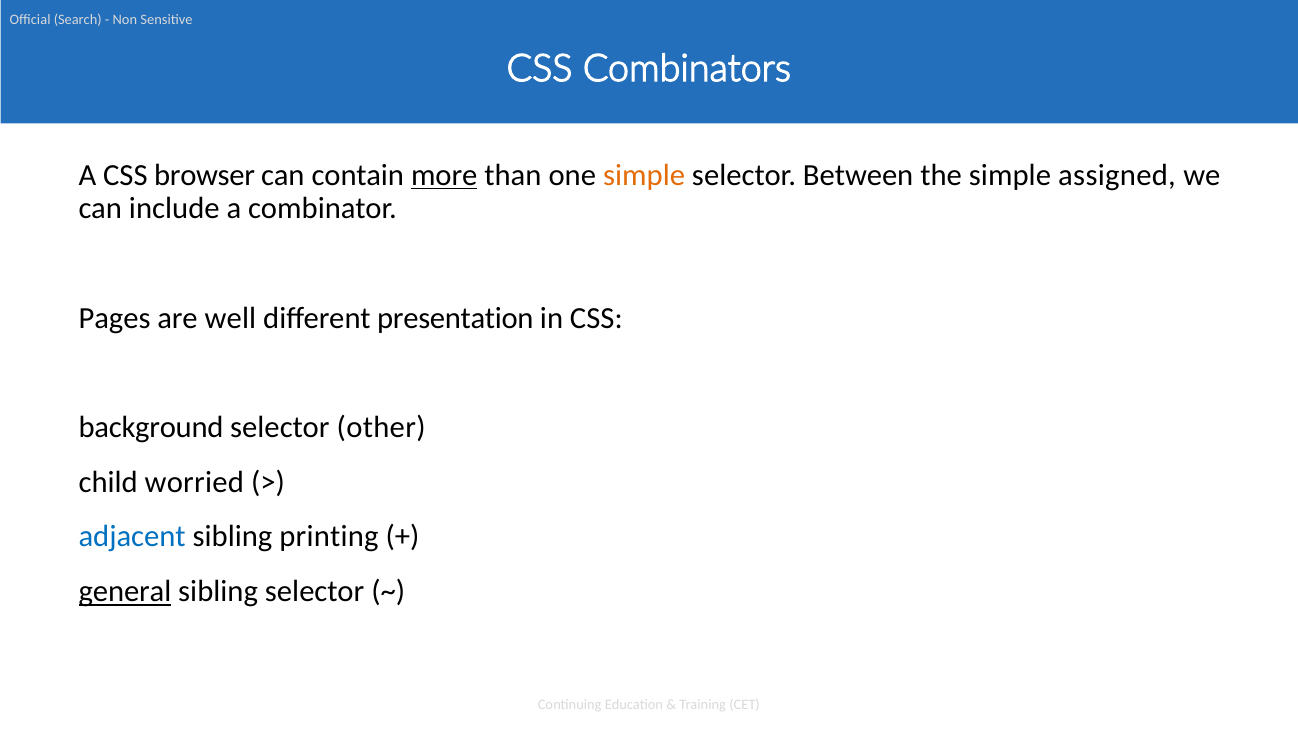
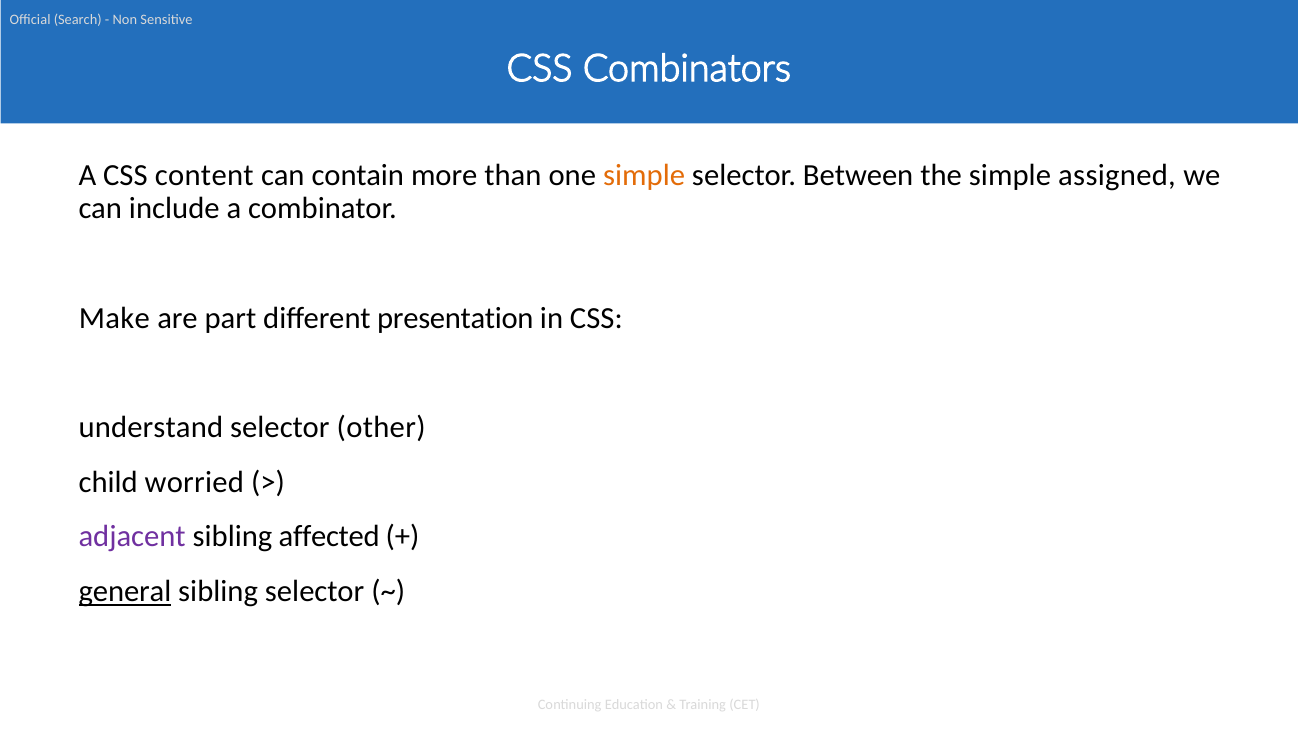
browser: browser -> content
more underline: present -> none
Pages: Pages -> Make
well: well -> part
background: background -> understand
adjacent colour: blue -> purple
printing: printing -> affected
